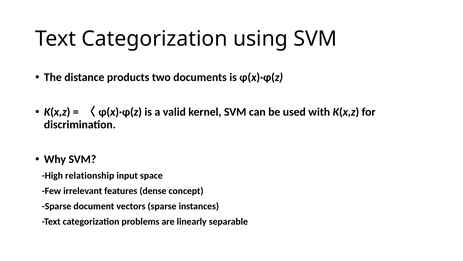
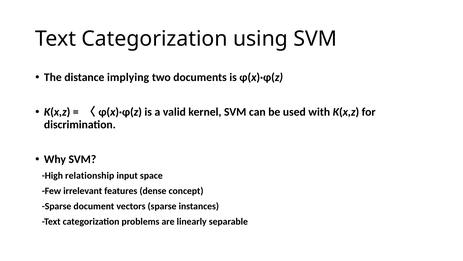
products: products -> implying
